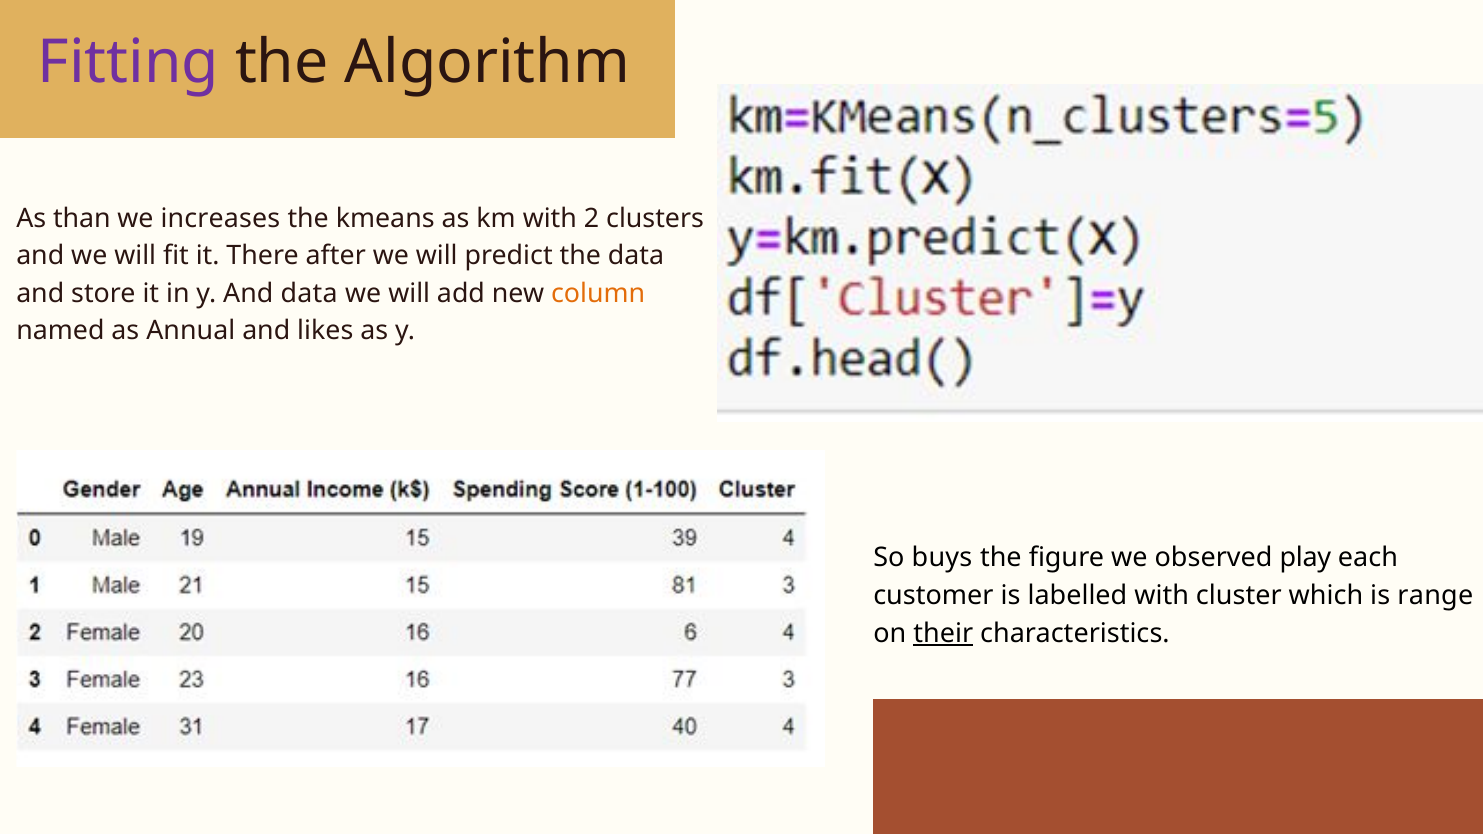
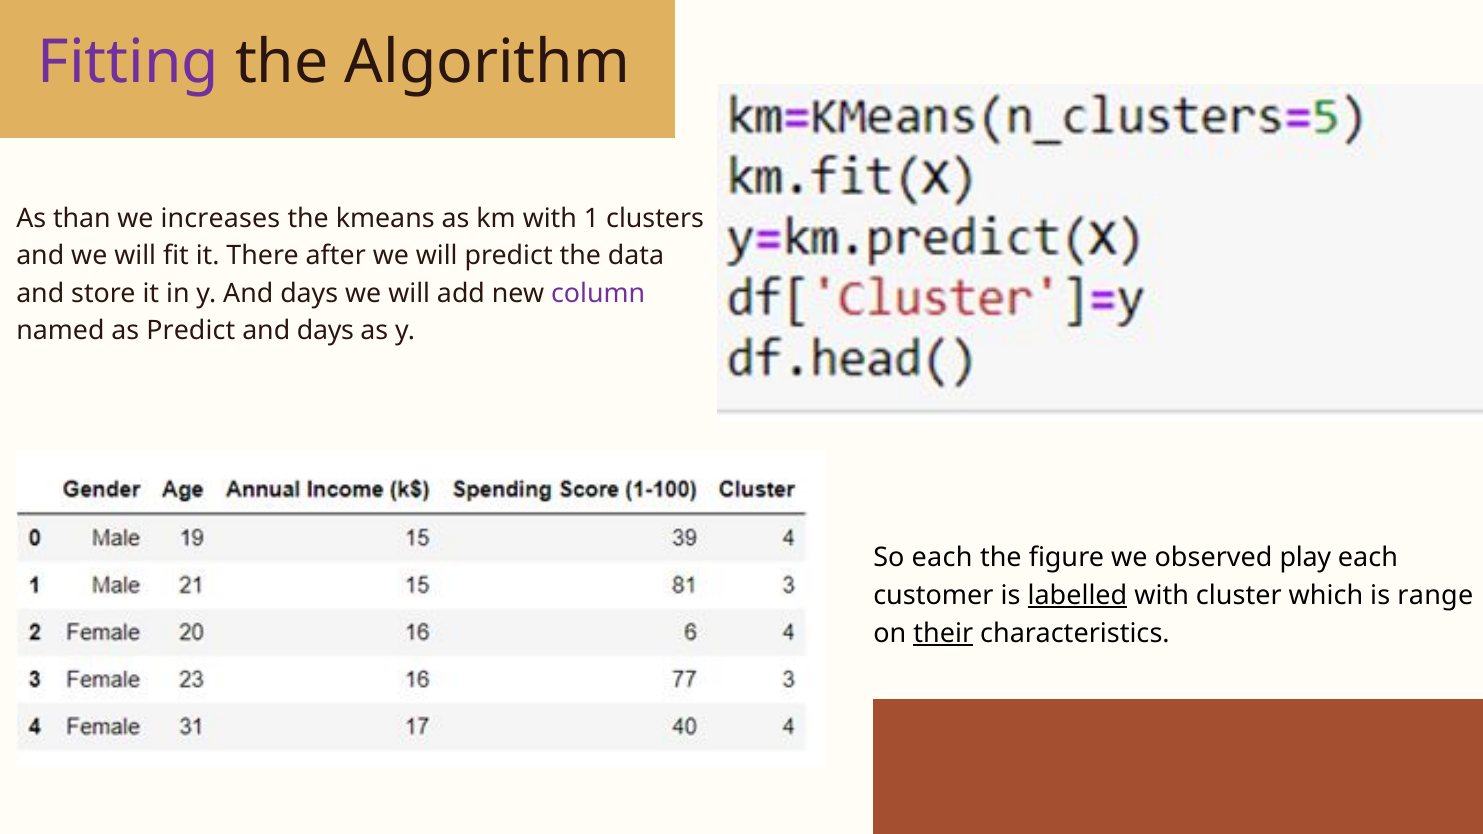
2: 2 -> 1
y And data: data -> days
column colour: orange -> purple
as Annual: Annual -> Predict
likes at (325, 331): likes -> days
So buys: buys -> each
labelled underline: none -> present
